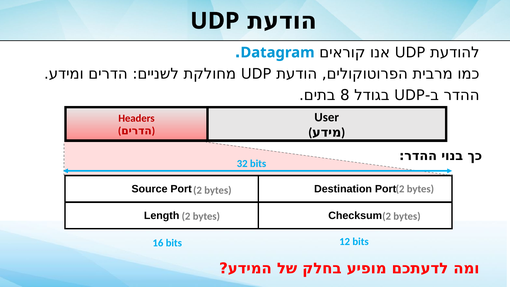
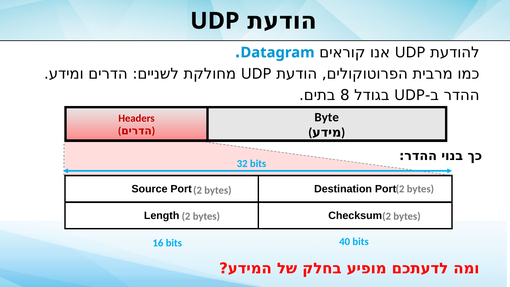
User: User -> Byte
12: 12 -> 40
